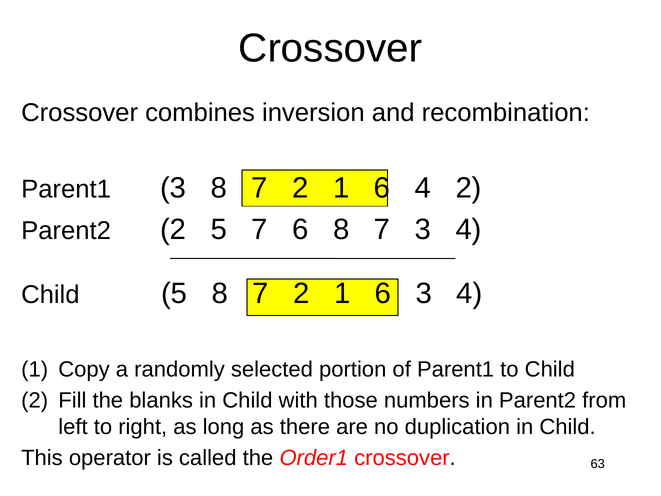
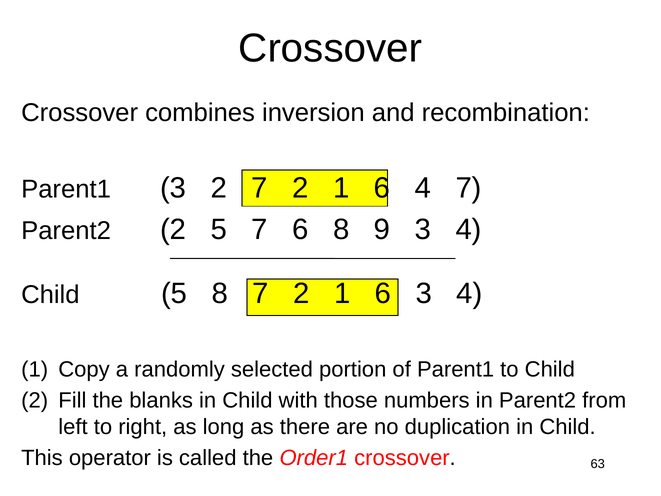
3 8: 8 -> 2
4 2: 2 -> 7
6 8 7: 7 -> 9
